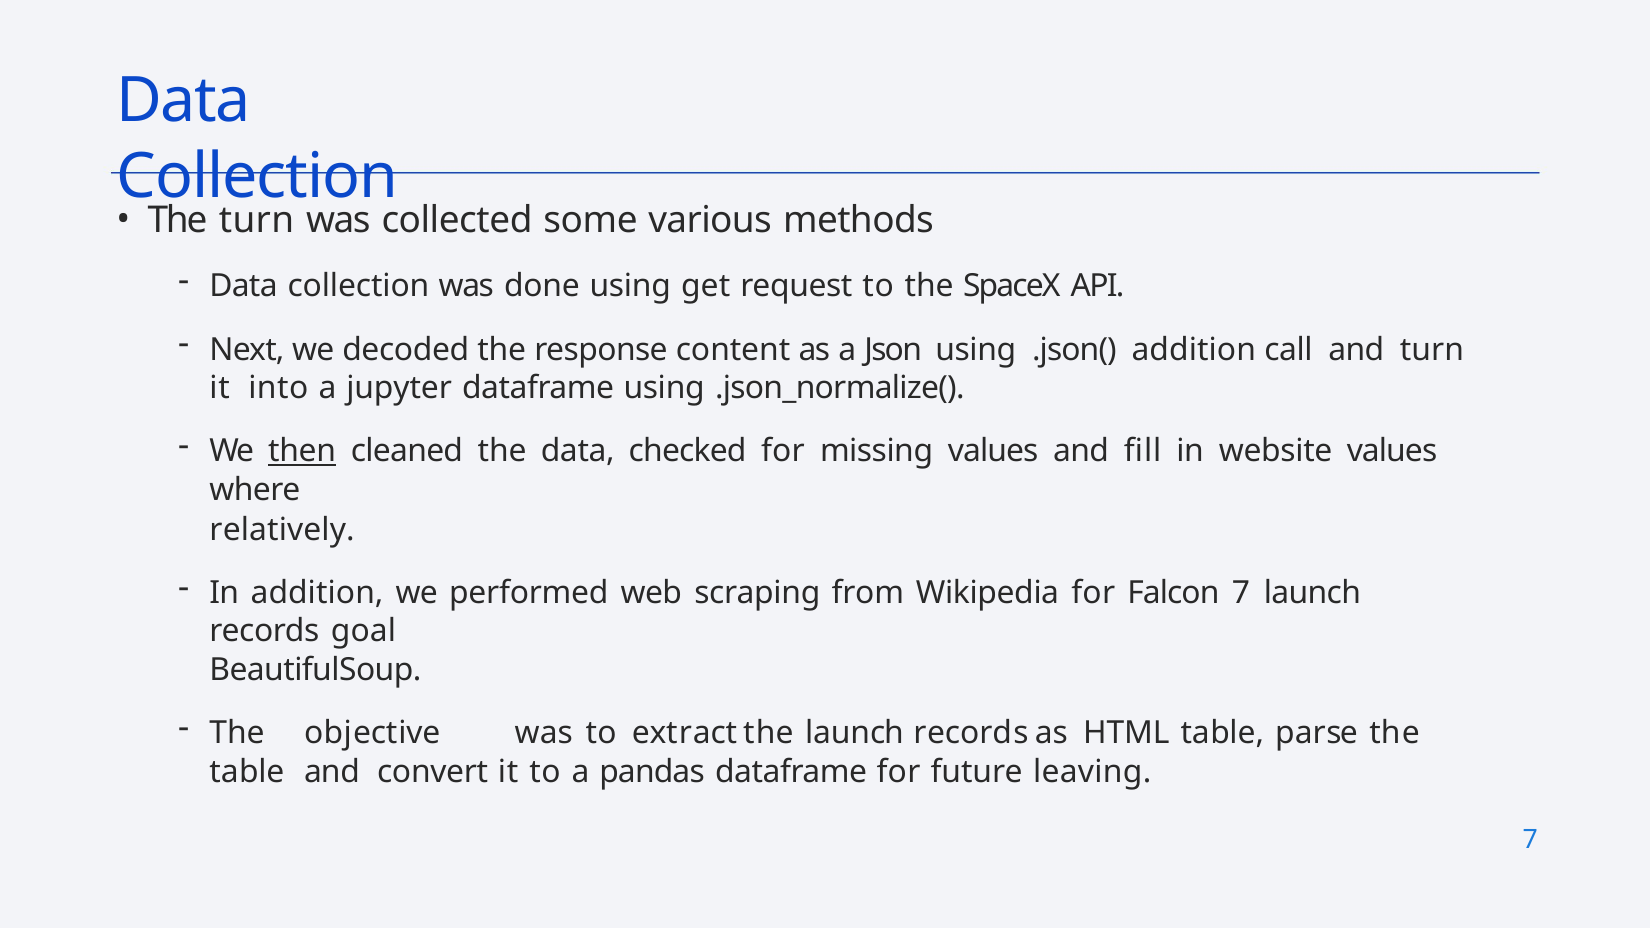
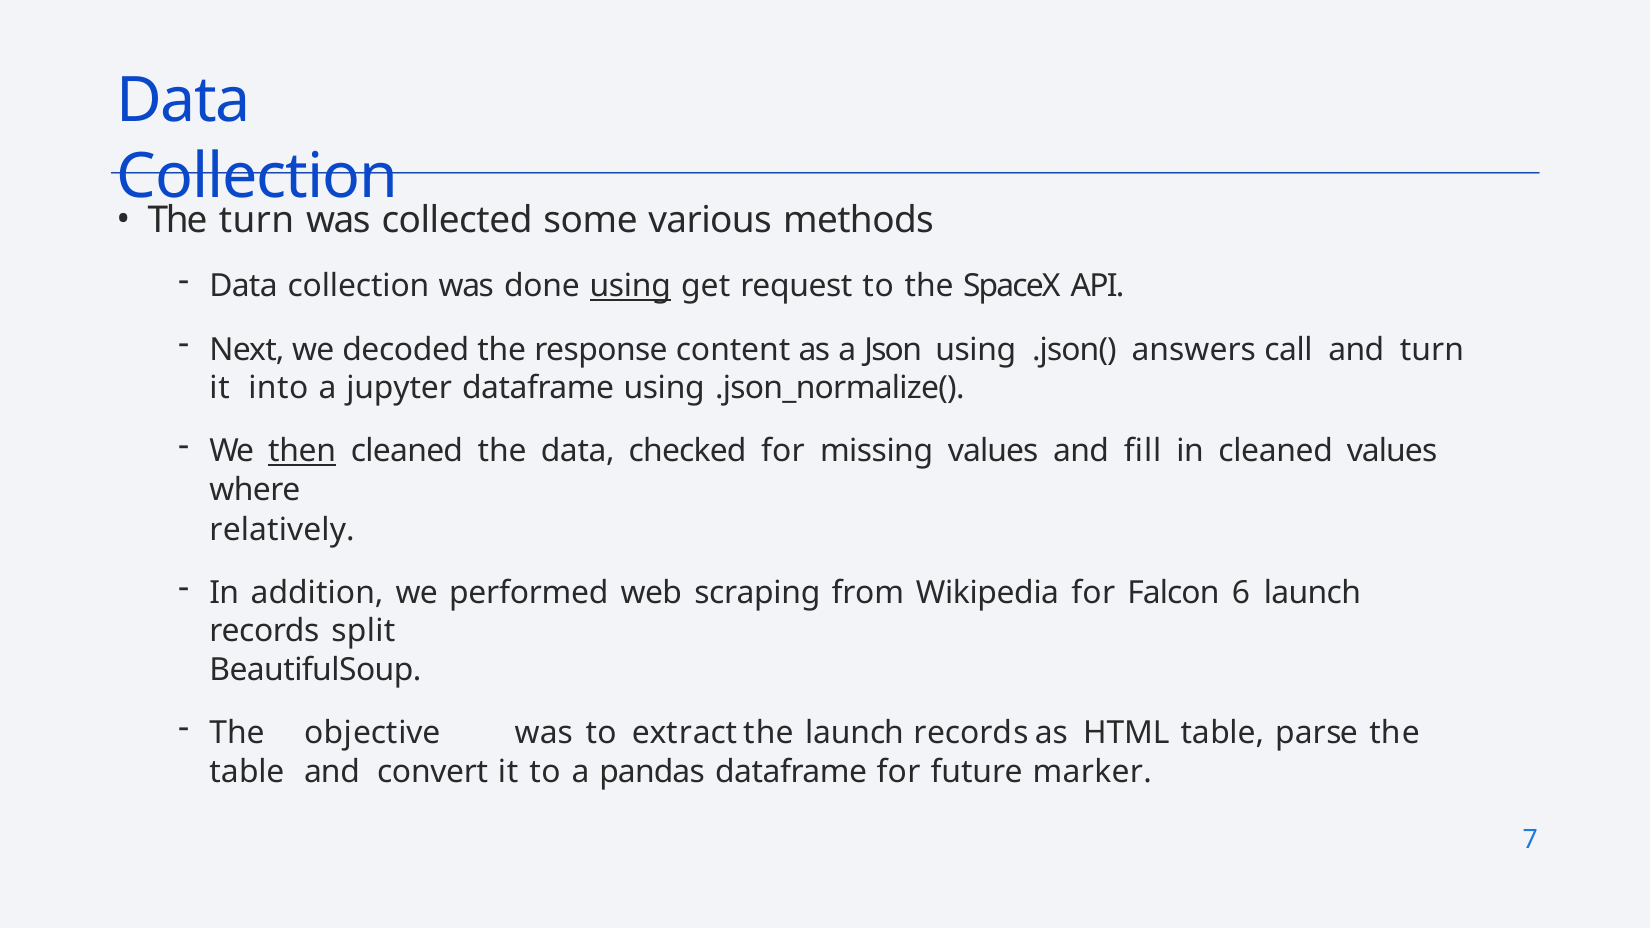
using at (630, 286) underline: none -> present
.json( addition: addition -> answers
in website: website -> cleaned
Falcon 7: 7 -> 6
goal: goal -> split
leaving: leaving -> marker
